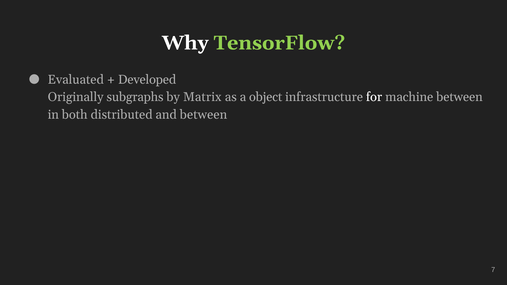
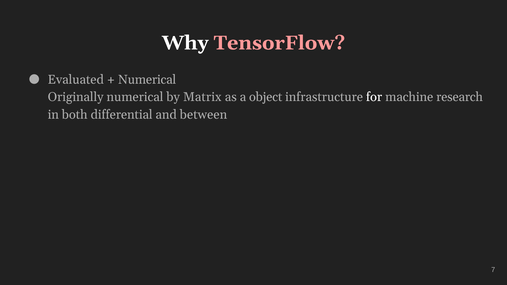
TensorFlow colour: light green -> pink
Developed at (147, 80): Developed -> Numerical
Originally subgraphs: subgraphs -> numerical
machine between: between -> research
distributed: distributed -> differential
